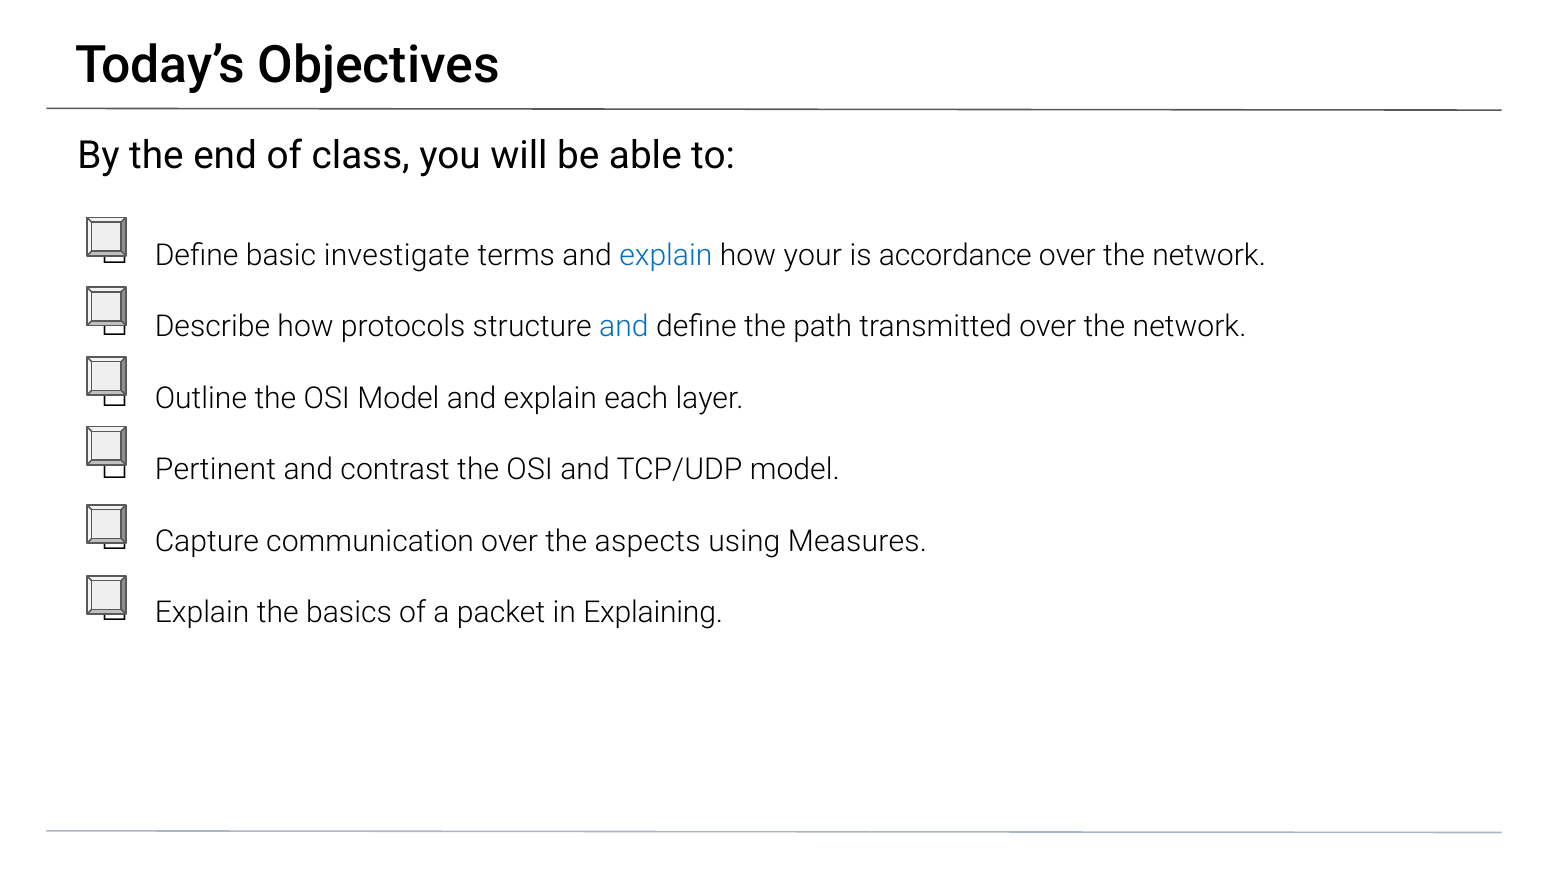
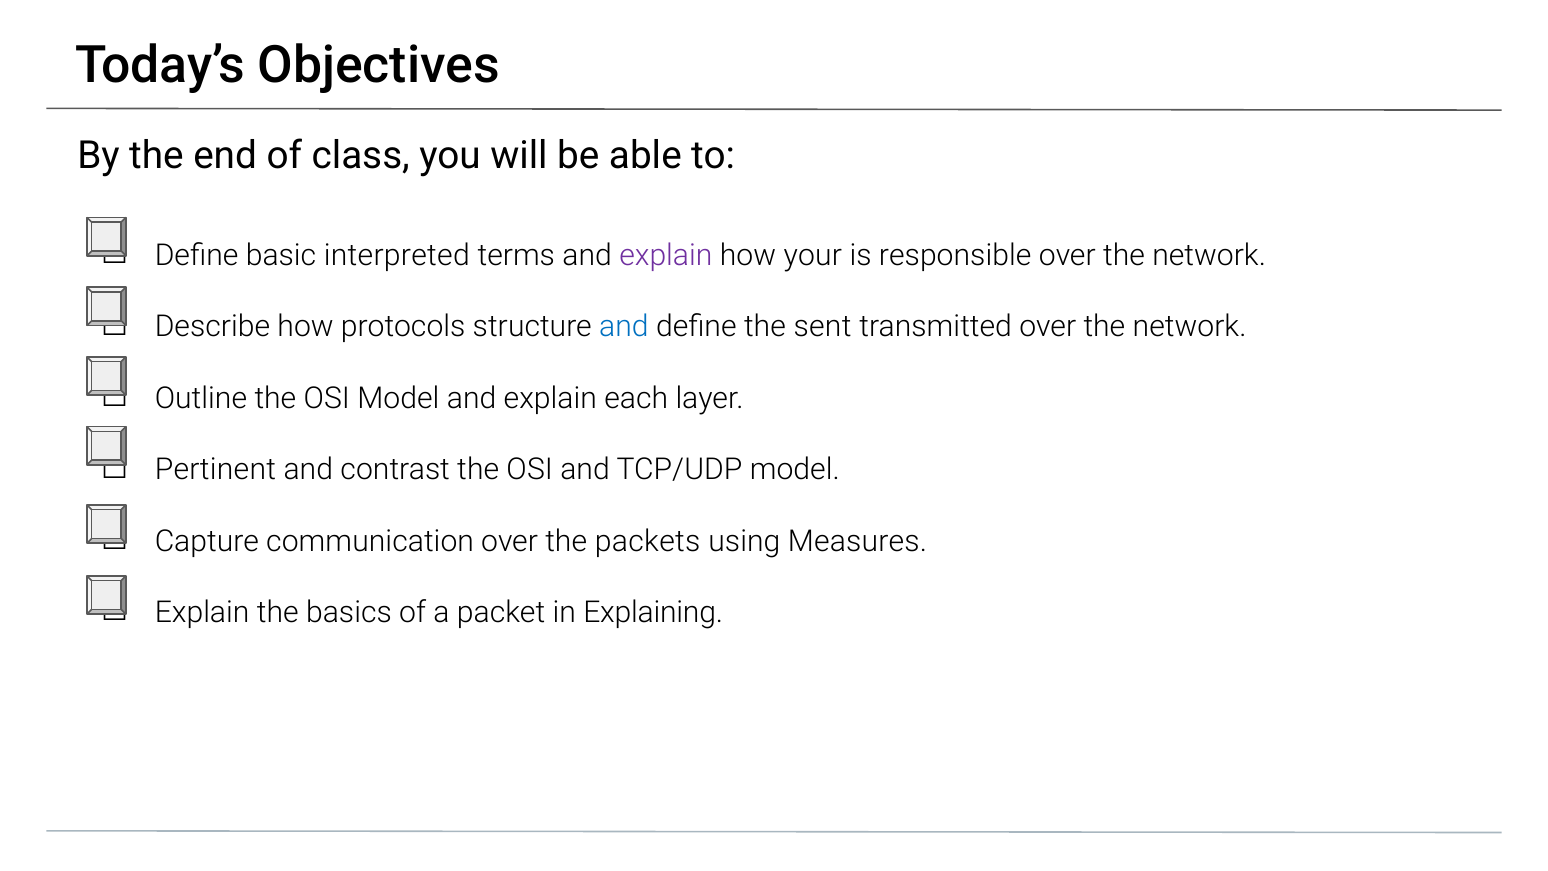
investigate: investigate -> interpreted
explain at (666, 256) colour: blue -> purple
accordance: accordance -> responsible
path: path -> sent
aspects: aspects -> packets
